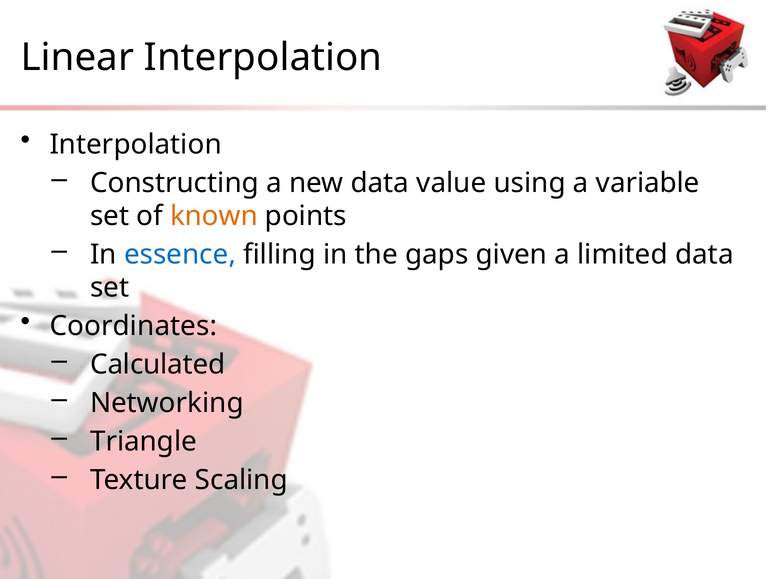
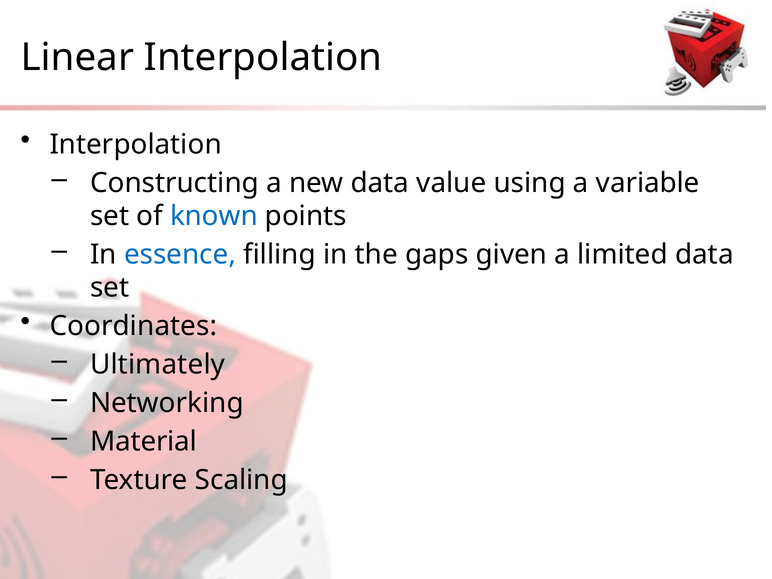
known colour: orange -> blue
Calculated: Calculated -> Ultimately
Triangle: Triangle -> Material
